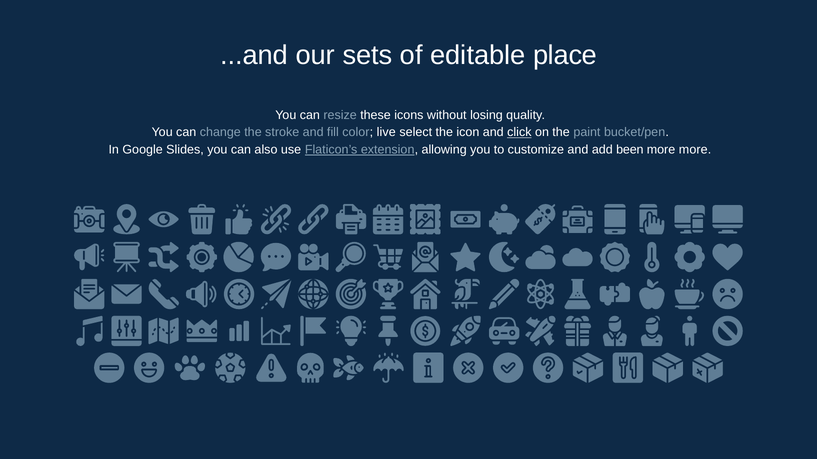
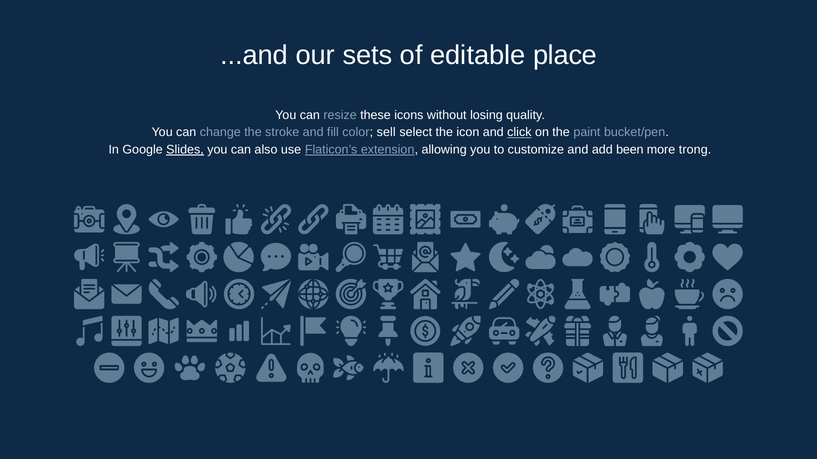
live: live -> sell
Slides underline: none -> present
more more: more -> trong
